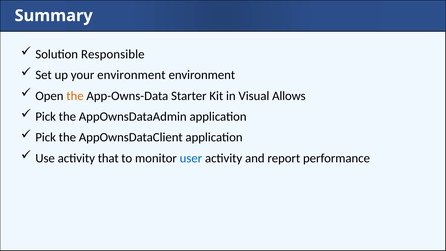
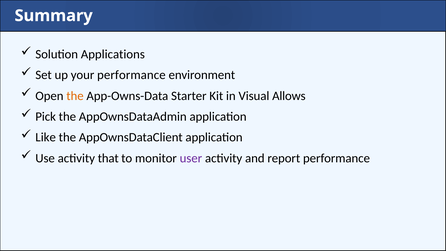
Responsible: Responsible -> Applications
your environment: environment -> performance
Pick at (46, 137): Pick -> Like
user colour: blue -> purple
